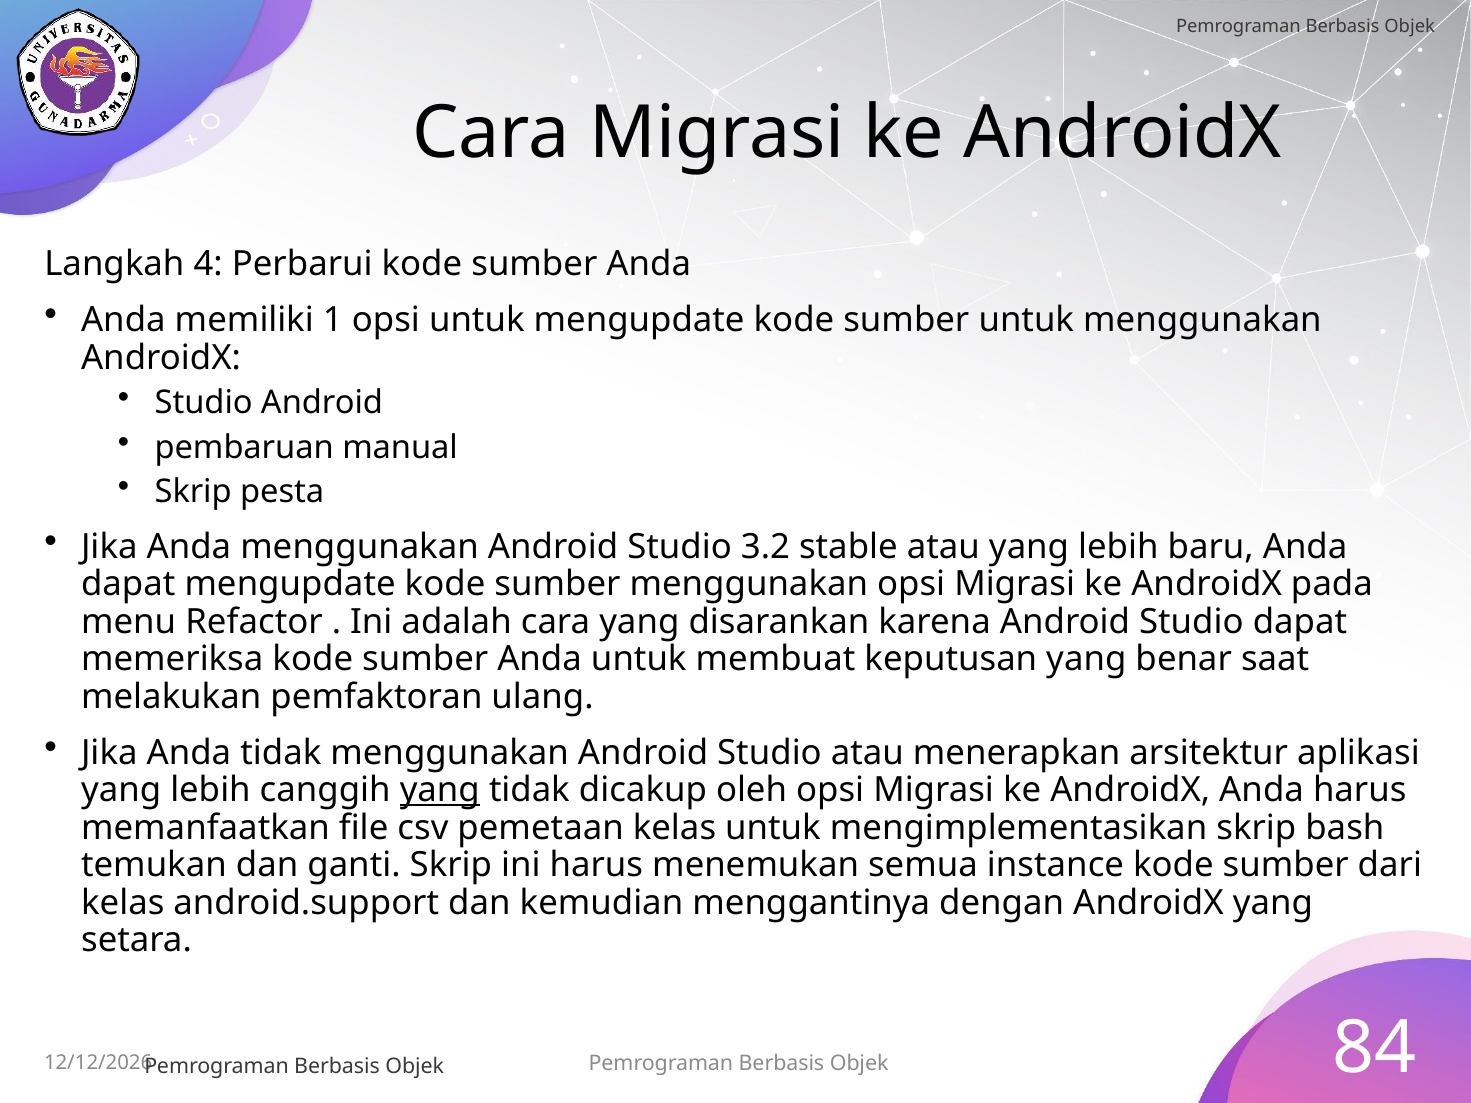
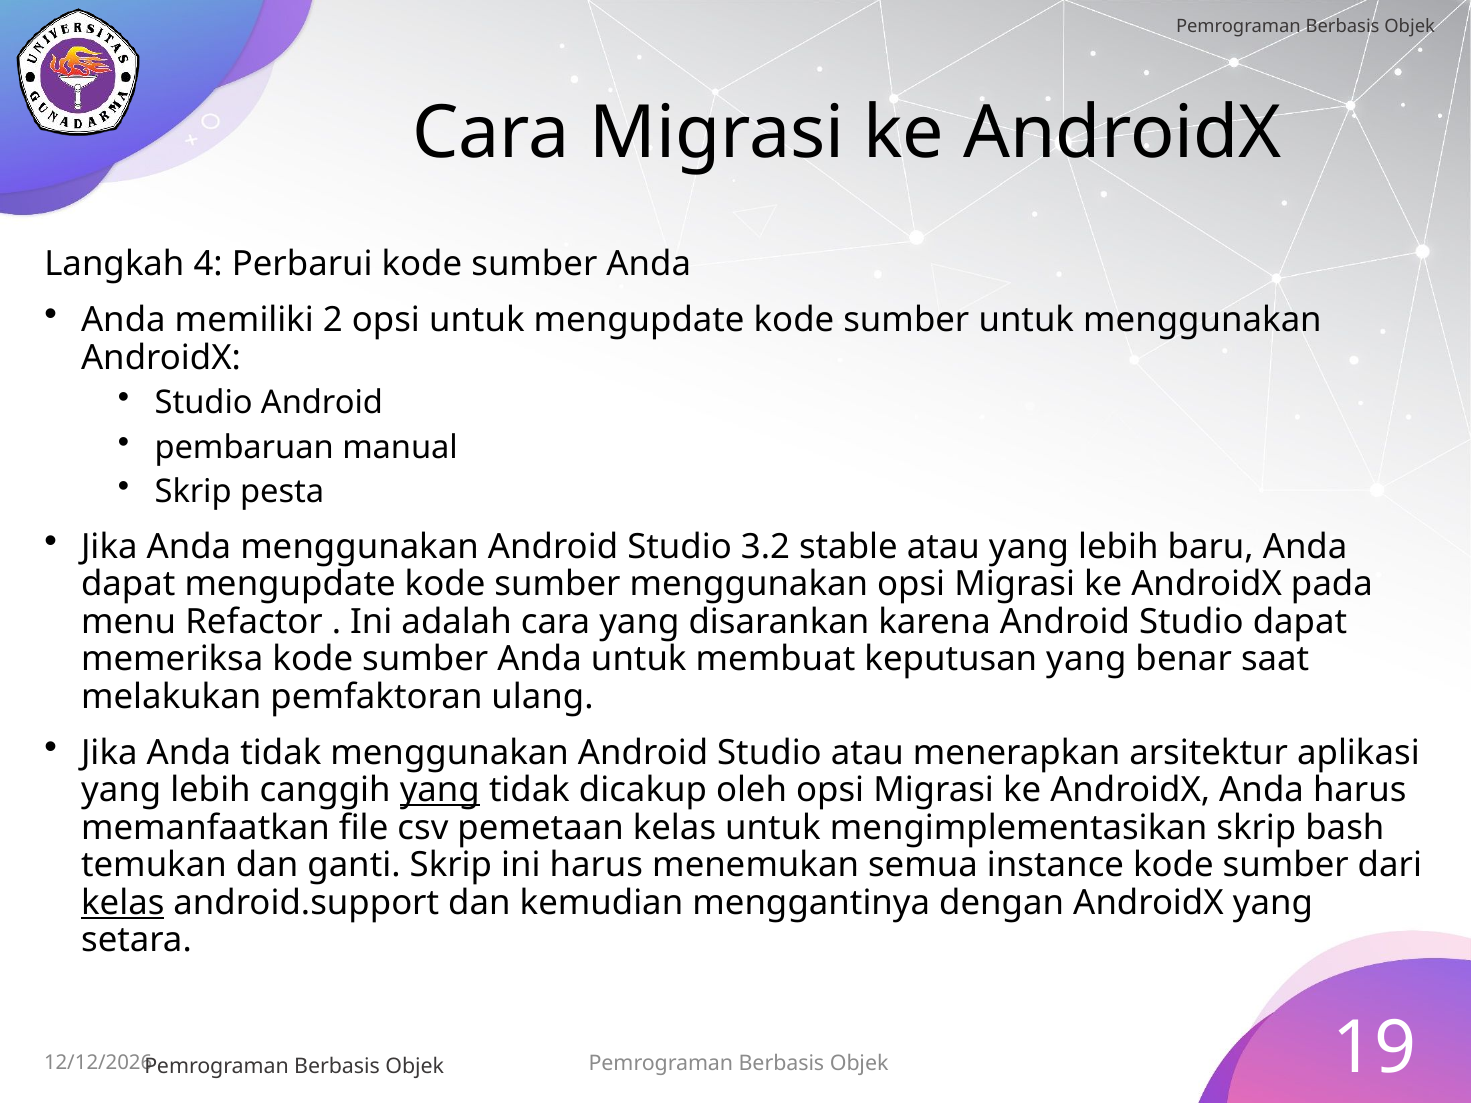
1: 1 -> 2
kelas at (123, 903) underline: none -> present
84: 84 -> 19
